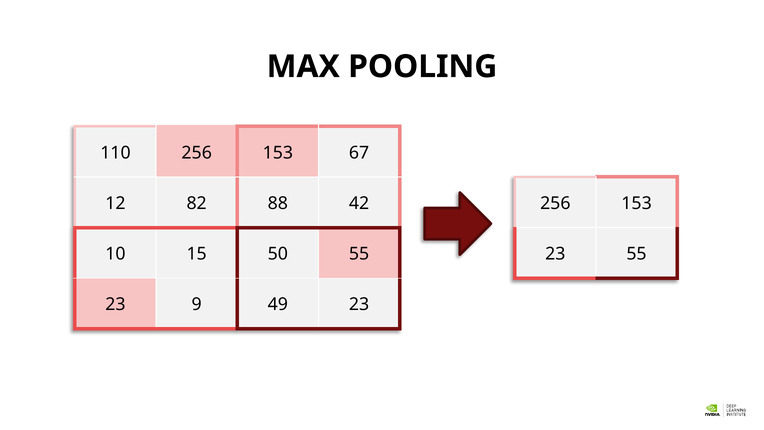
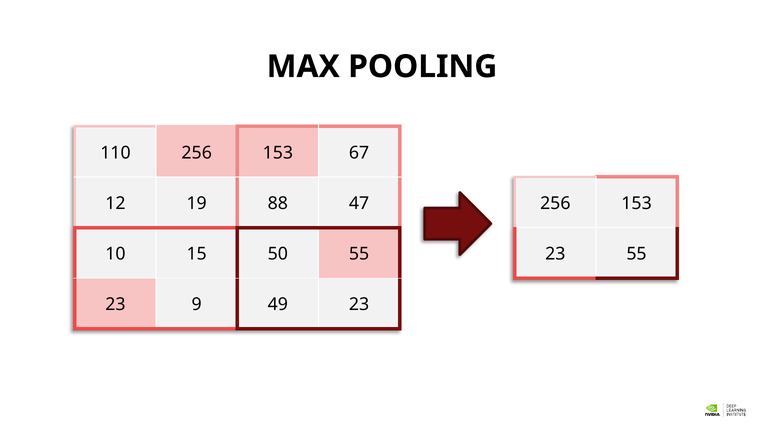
82: 82 -> 19
42: 42 -> 47
